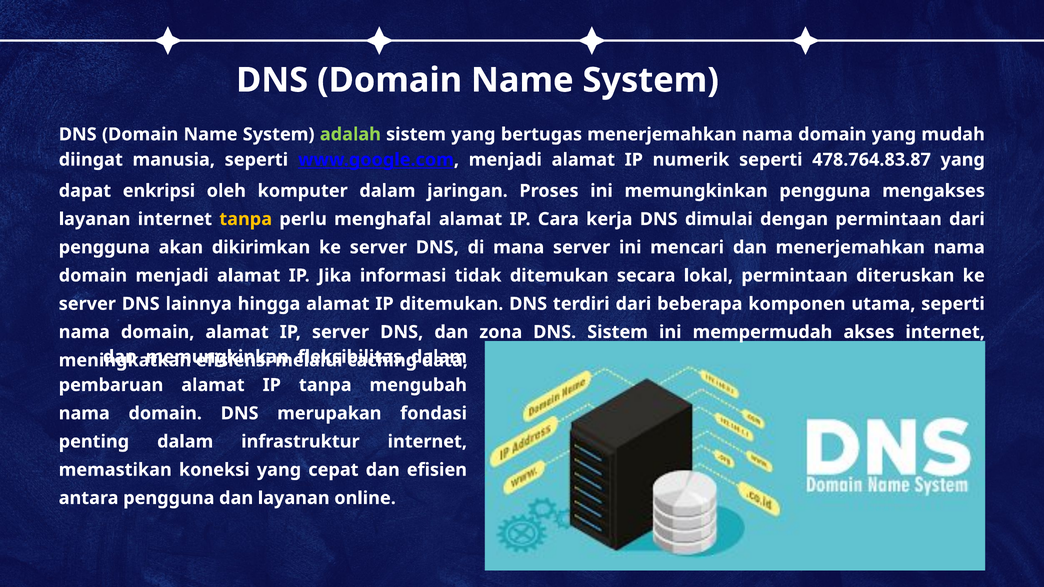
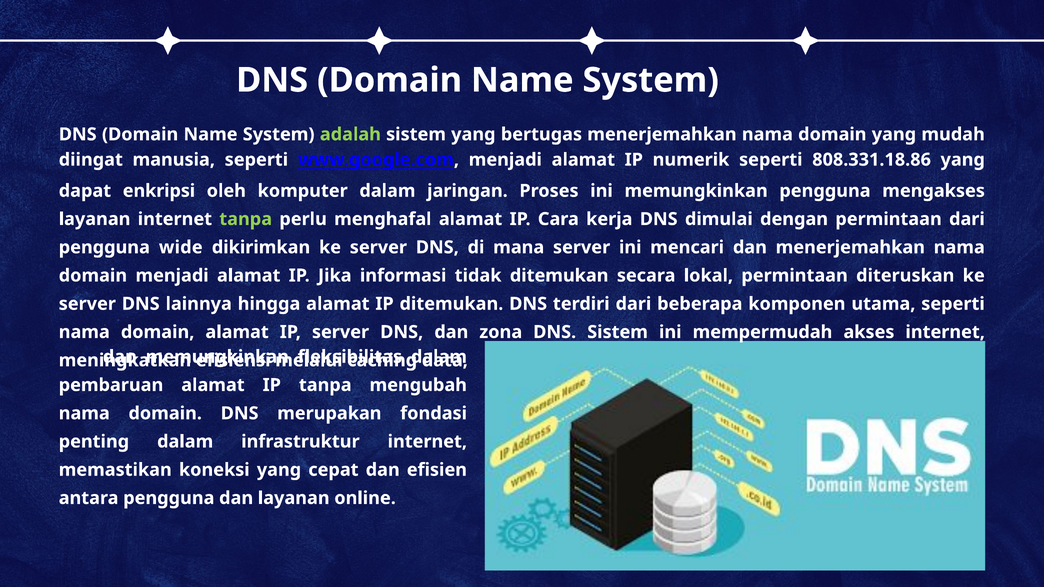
478.764.83.87: 478.764.83.87 -> 808.331.18.86
tanpa at (246, 219) colour: yellow -> light green
akan: akan -> wide
